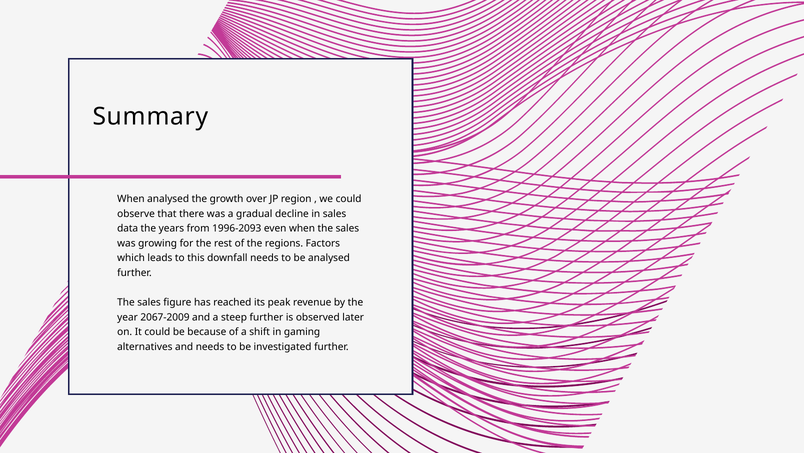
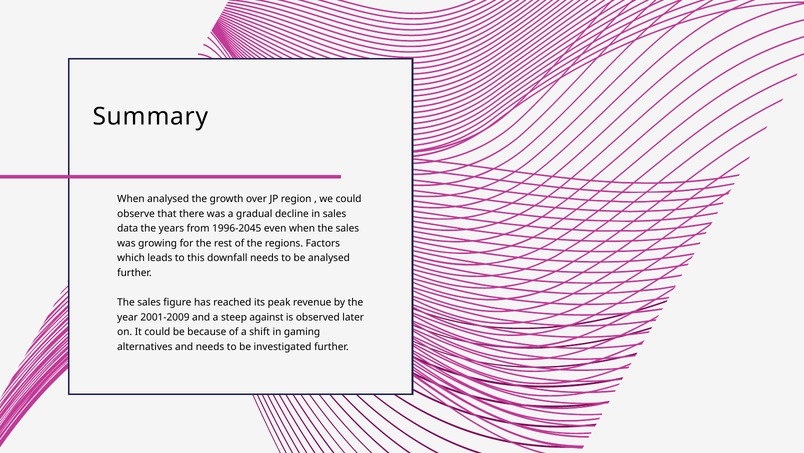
1996-2093: 1996-2093 -> 1996-2045
2067-2009: 2067-2009 -> 2001-2009
steep further: further -> against
